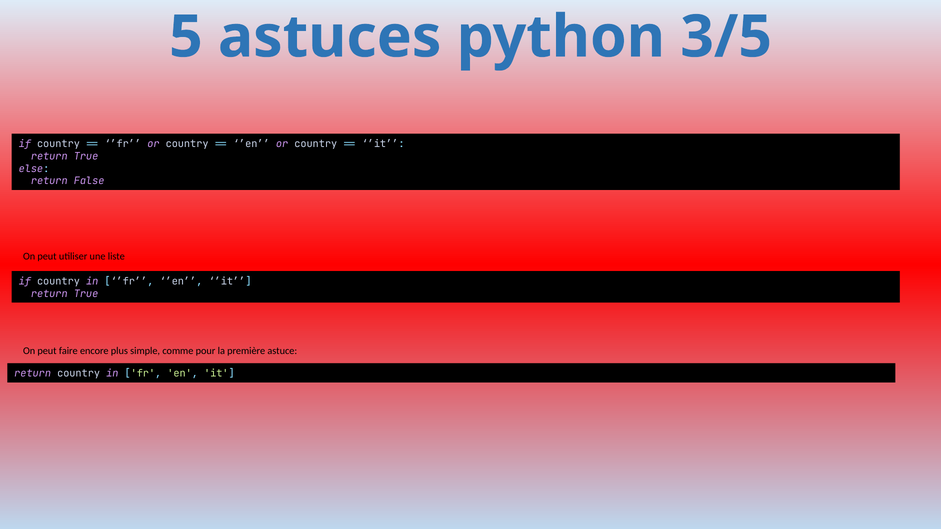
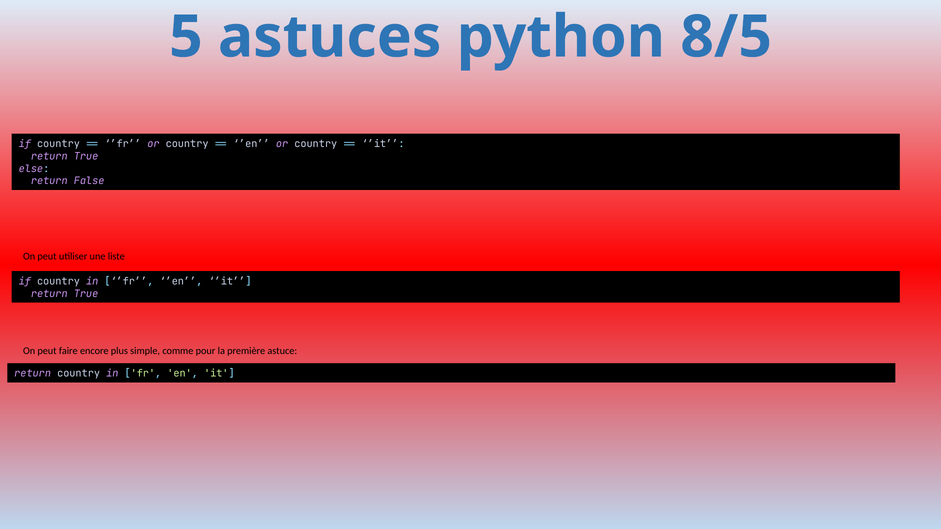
3/5: 3/5 -> 8/5
